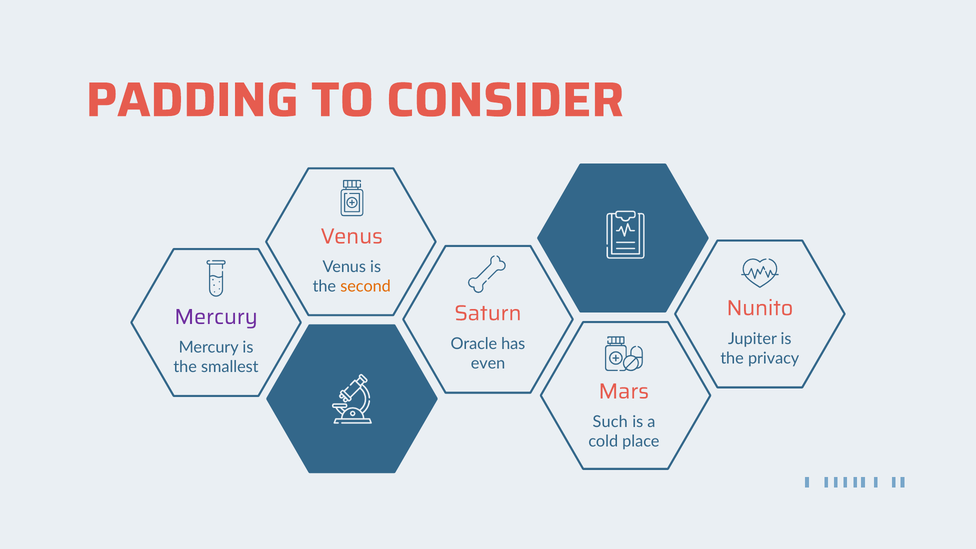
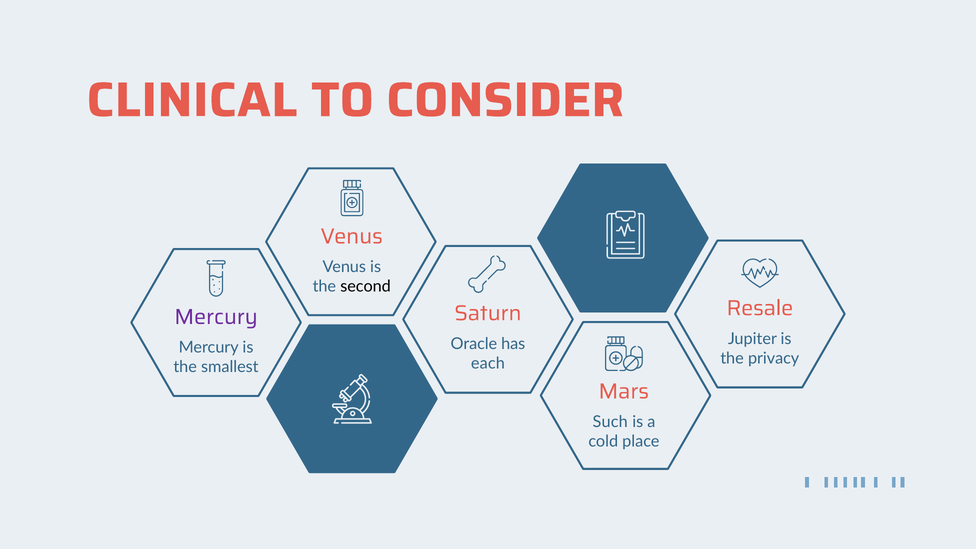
PADDING: PADDING -> CLINICAL
second colour: orange -> black
Nunito: Nunito -> Resale
even: even -> each
